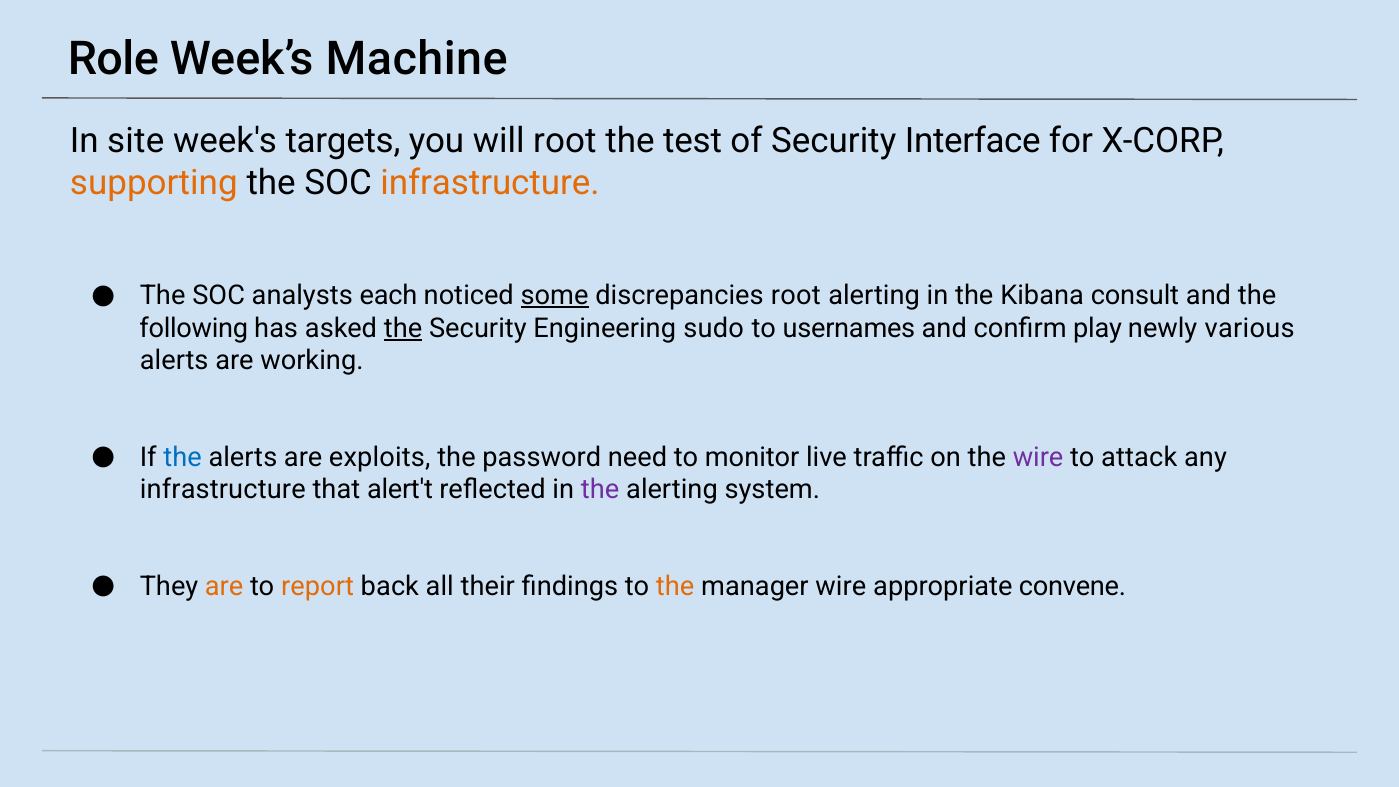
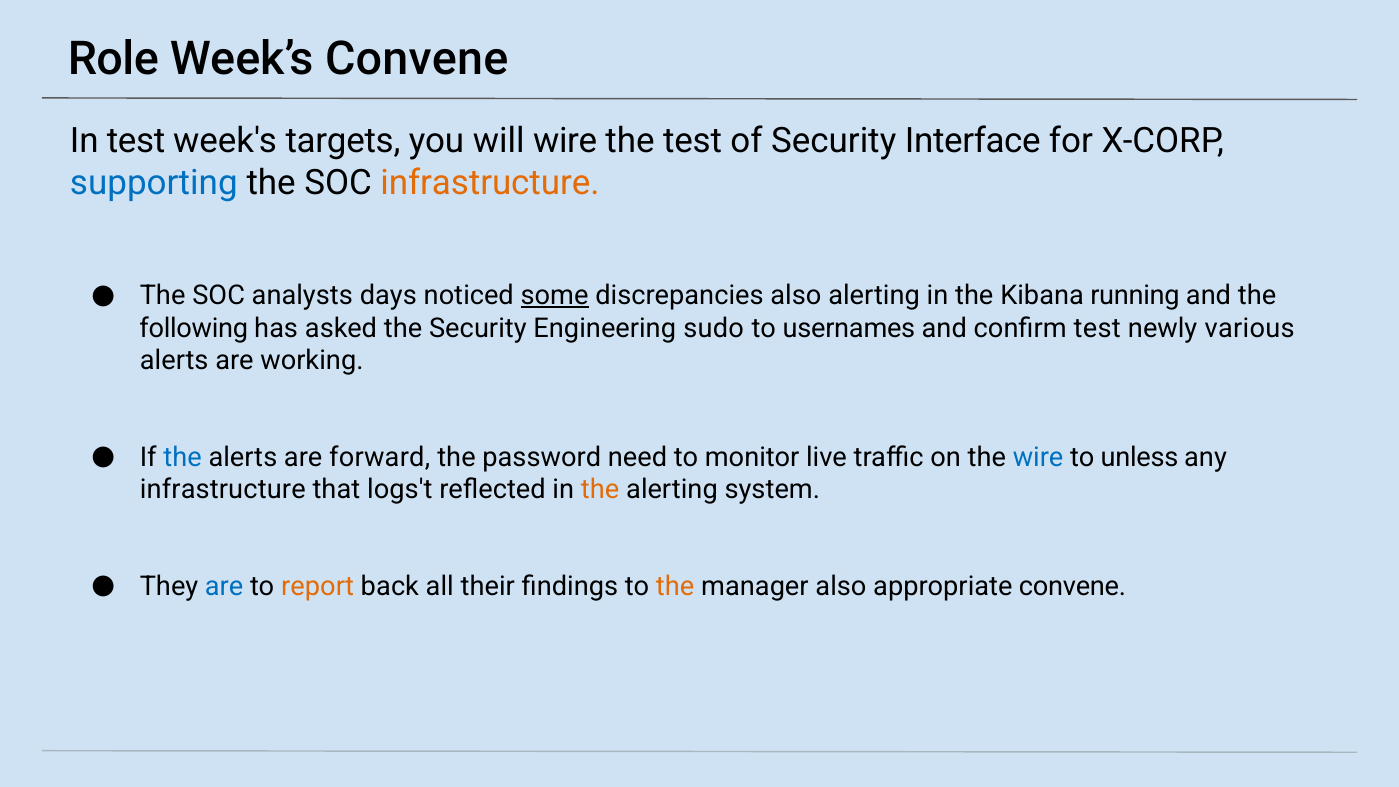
Week’s Machine: Machine -> Convene
In site: site -> test
will root: root -> wire
supporting colour: orange -> blue
each: each -> days
discrepancies root: root -> also
consult: consult -> running
the at (403, 328) underline: present -> none
confirm play: play -> test
exploits: exploits -> forward
wire at (1038, 457) colour: purple -> blue
attack: attack -> unless
alert't: alert't -> logs't
the at (600, 490) colour: purple -> orange
are at (224, 586) colour: orange -> blue
manager wire: wire -> also
